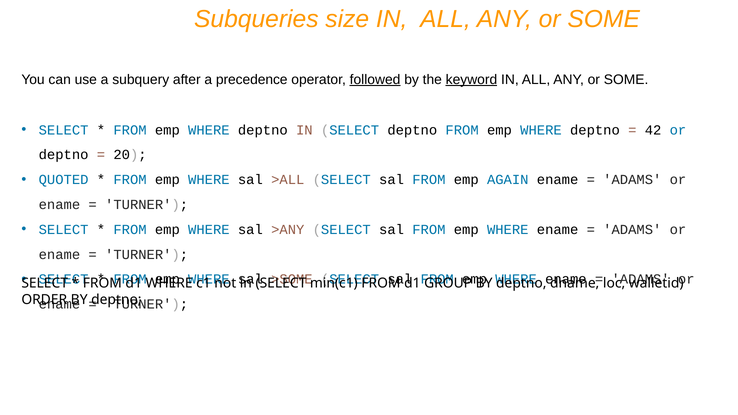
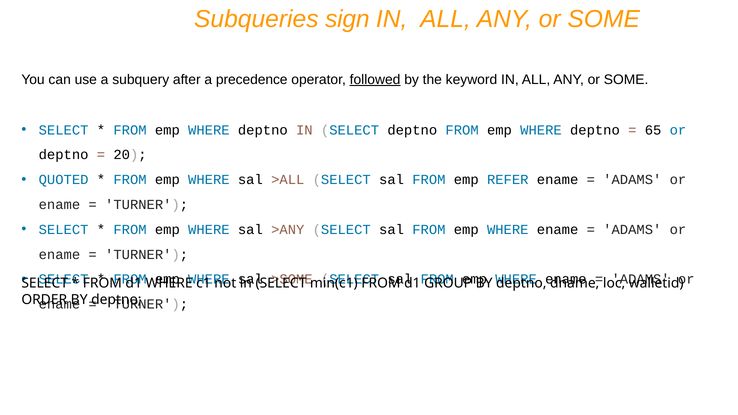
size: size -> sign
keyword underline: present -> none
42: 42 -> 65
AGAIN: AGAIN -> REFER
